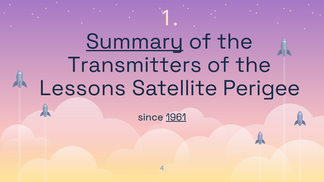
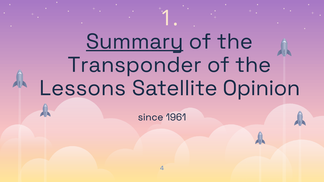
Transmitters: Transmitters -> Transponder
Perigee: Perigee -> Opinion
1961 underline: present -> none
